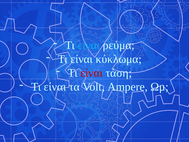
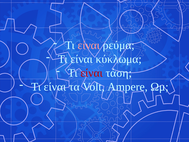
είναι at (89, 45) colour: light blue -> pink
